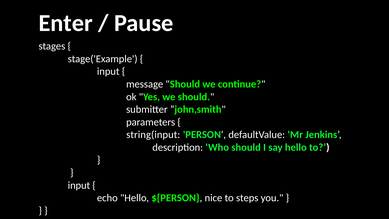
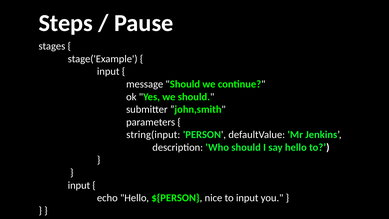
Enter: Enter -> Steps
to steps: steps -> input
